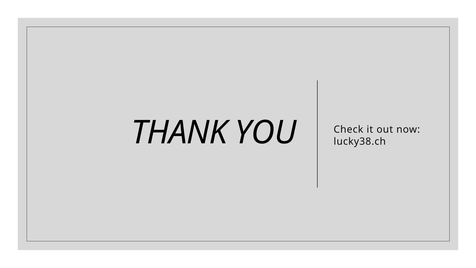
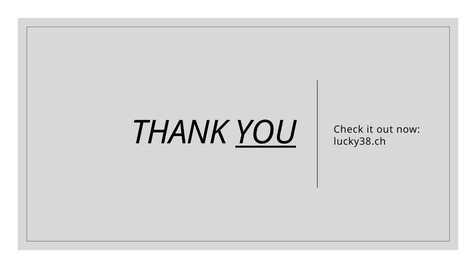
YOU underline: none -> present
